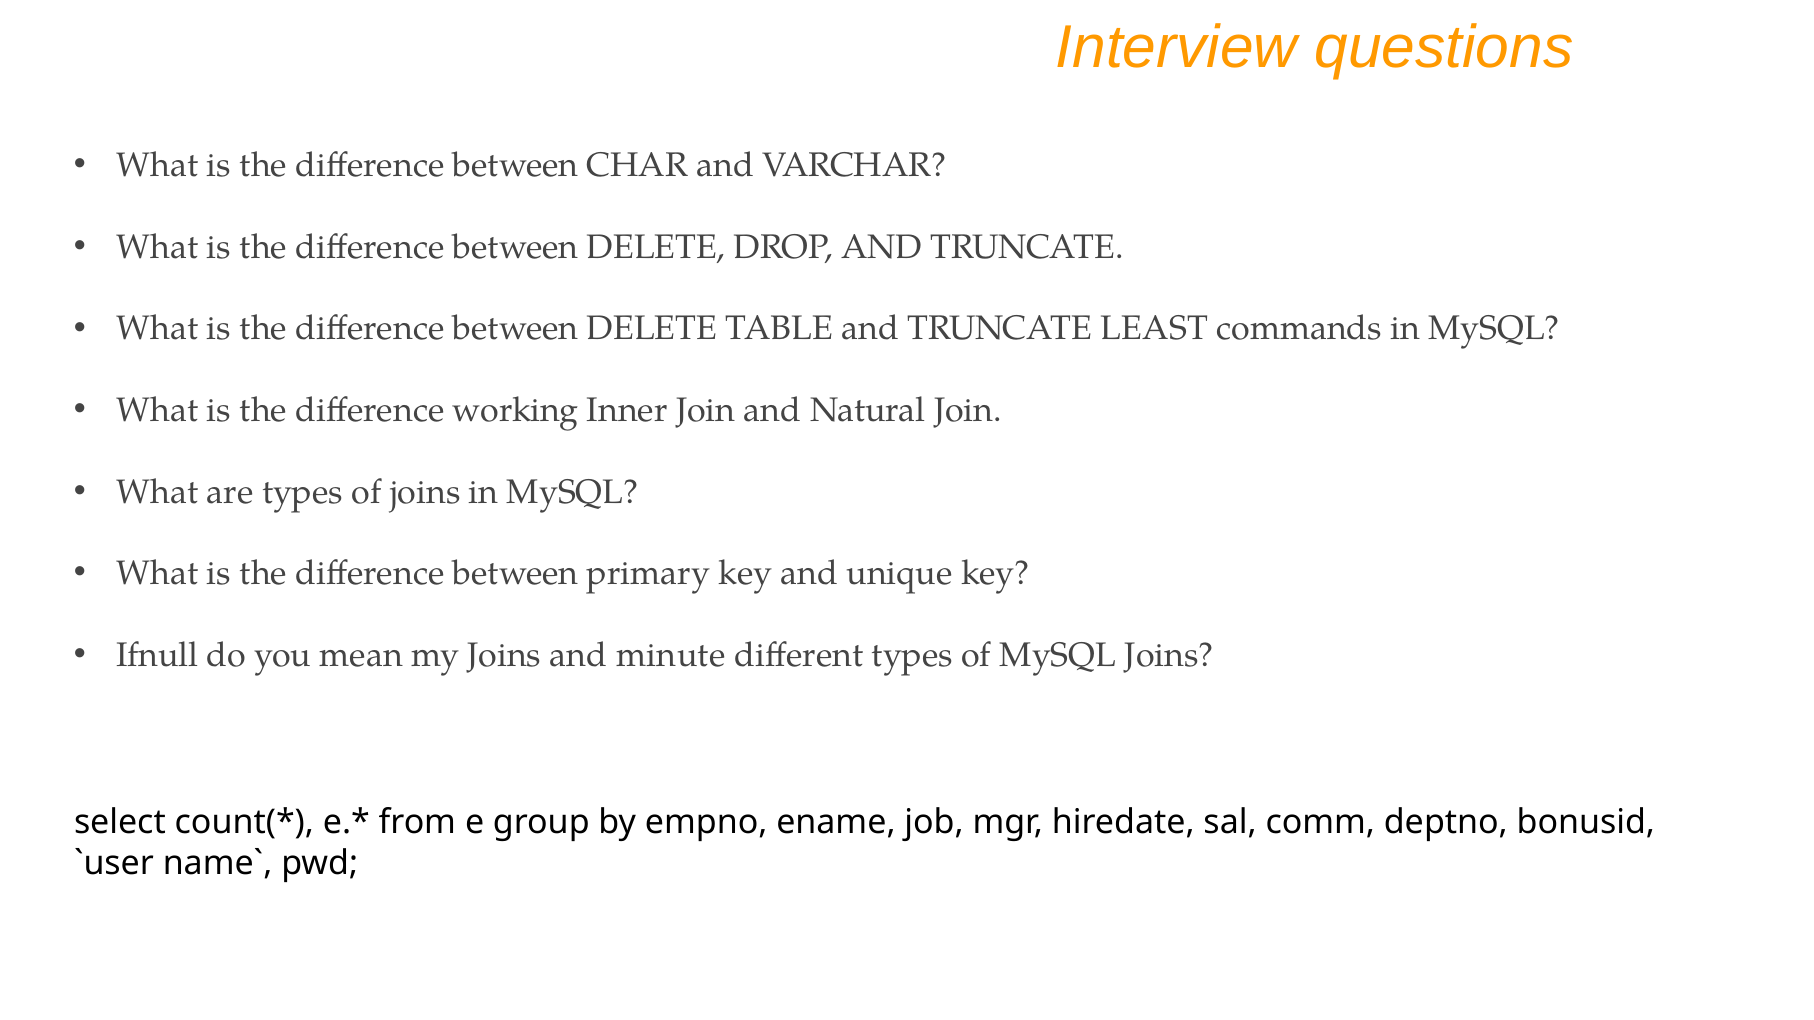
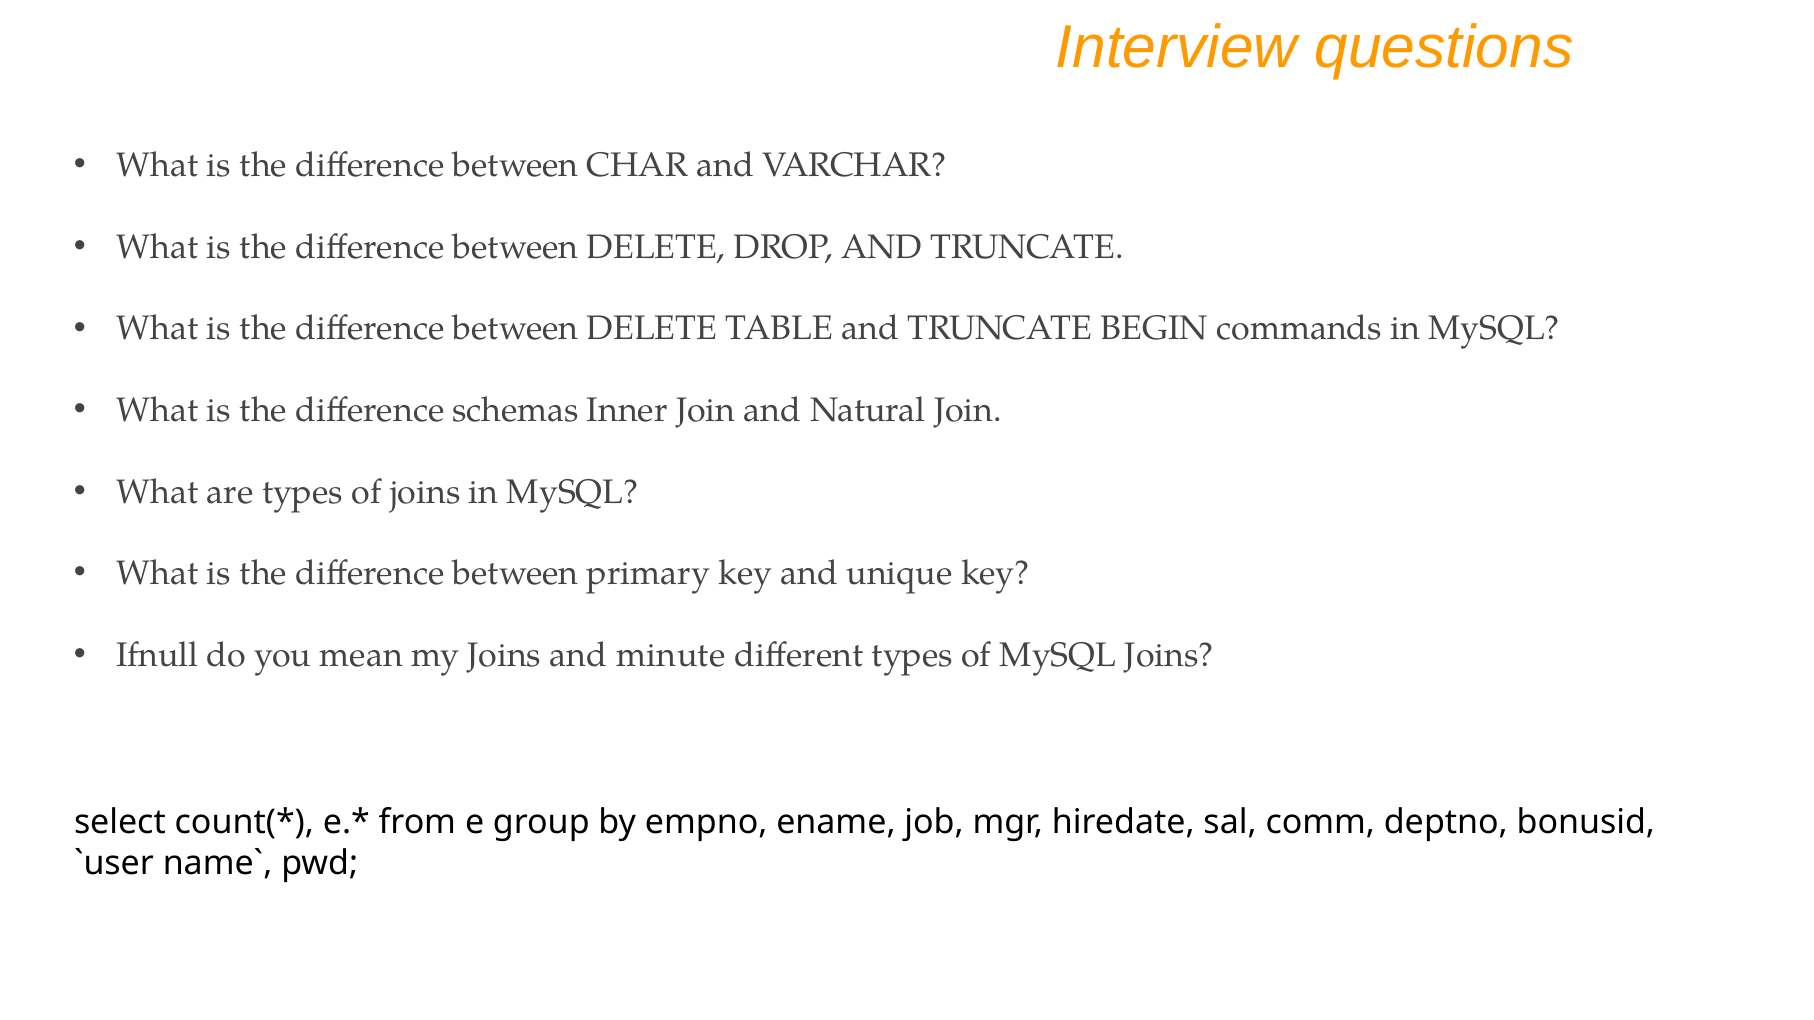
LEAST: LEAST -> BEGIN
working: working -> schemas
